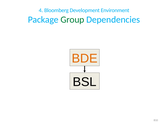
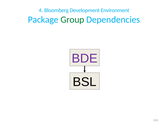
BDE colour: orange -> purple
